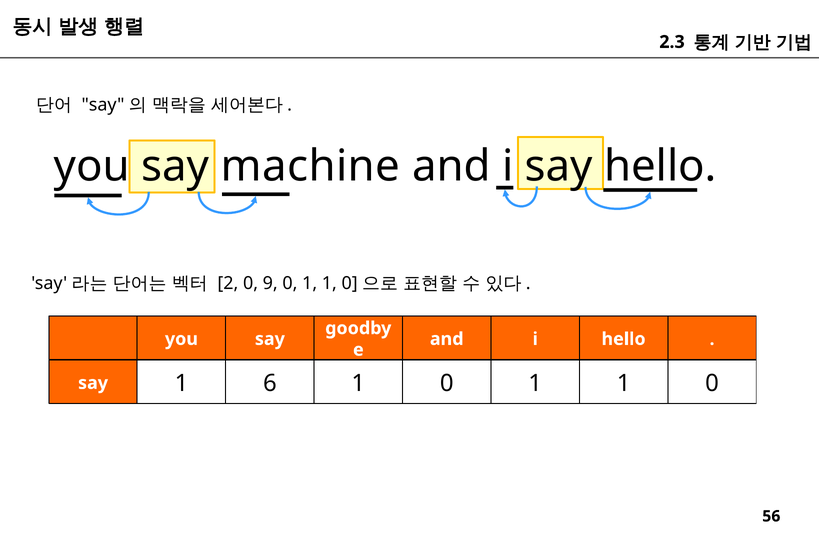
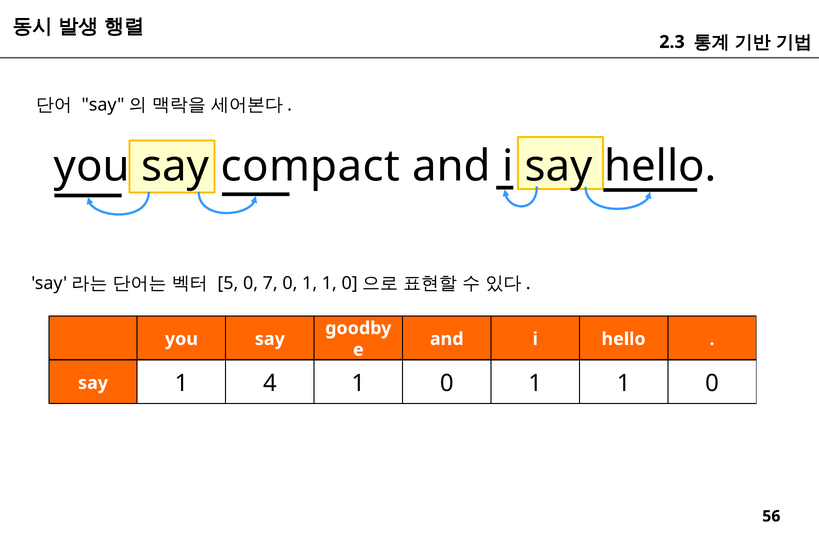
machine: machine -> compact
2: 2 -> 5
9: 9 -> 7
6: 6 -> 4
